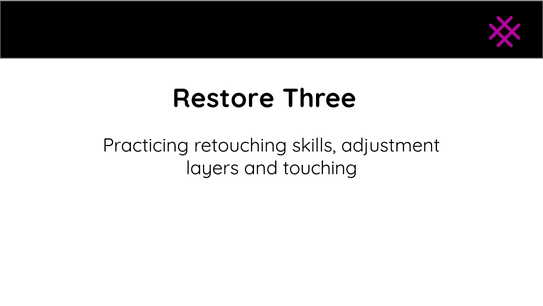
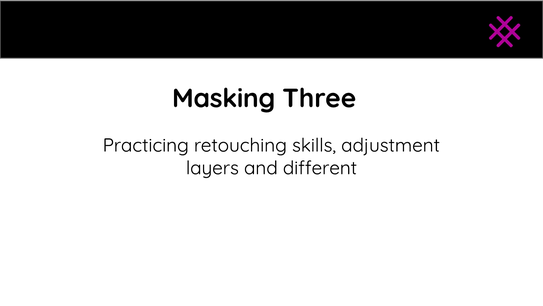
Restore: Restore -> Masking
touching: touching -> different
